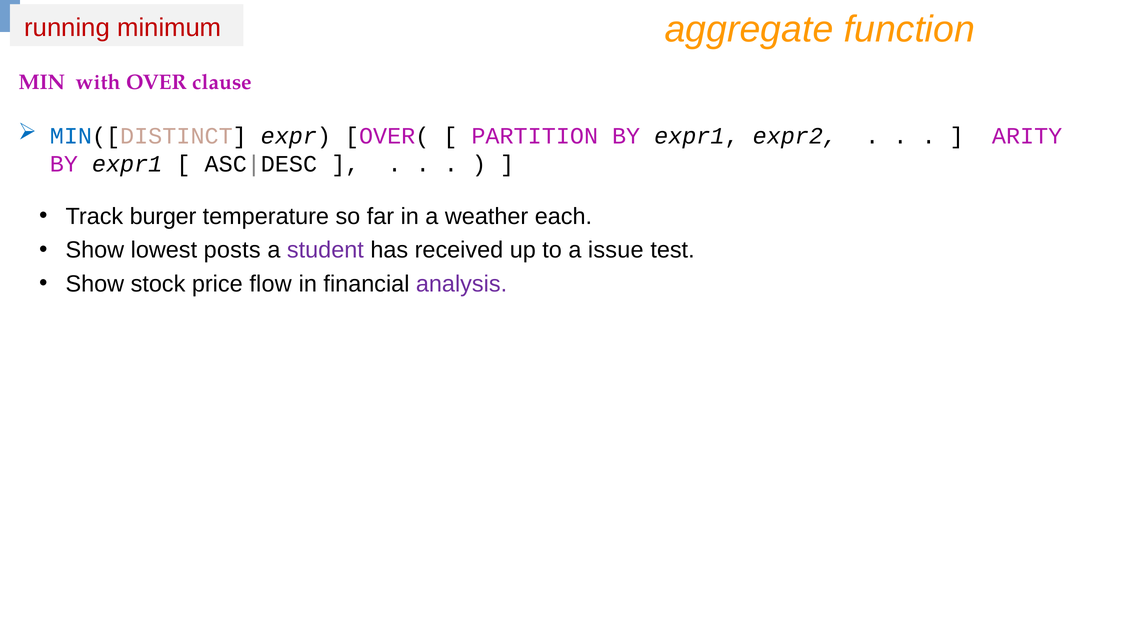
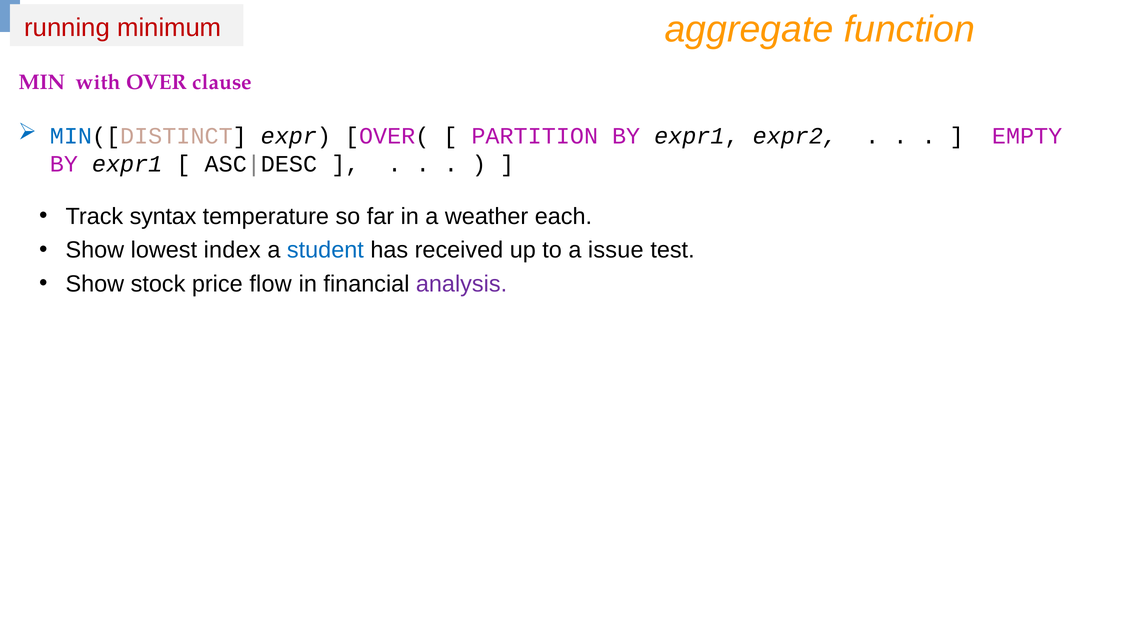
ARITY: ARITY -> EMPTY
burger: burger -> syntax
posts: posts -> index
student colour: purple -> blue
